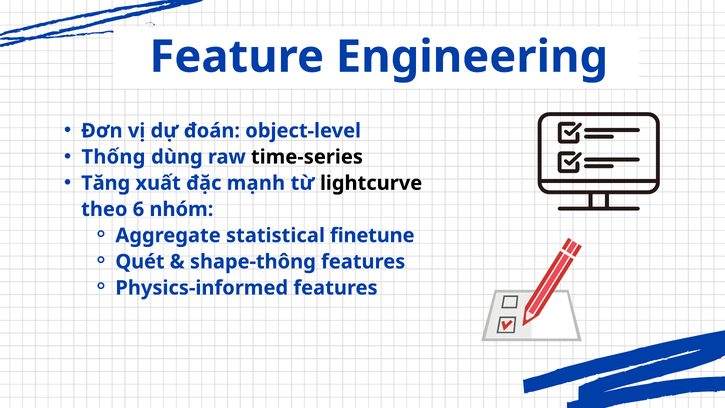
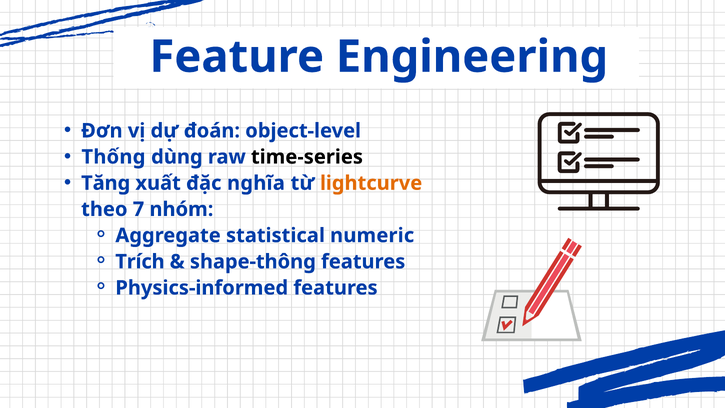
mạnh: mạnh -> nghĩa
lightcurve colour: black -> orange
6: 6 -> 7
finetune: finetune -> numeric
Quét: Quét -> Trích
